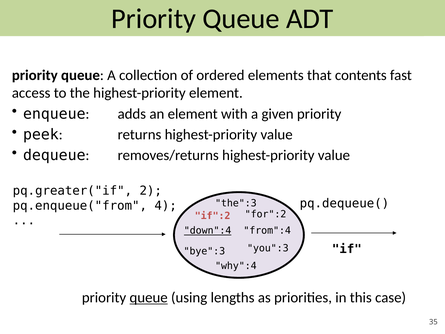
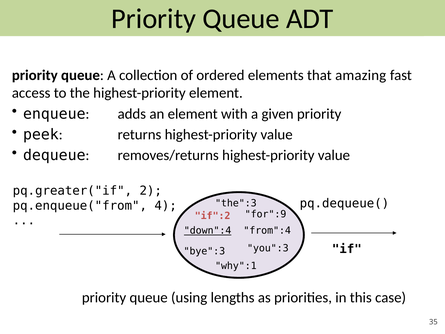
contents: contents -> amazing
for":2: for":2 -> for":9
why":4: why":4 -> why":1
queue at (149, 297) underline: present -> none
